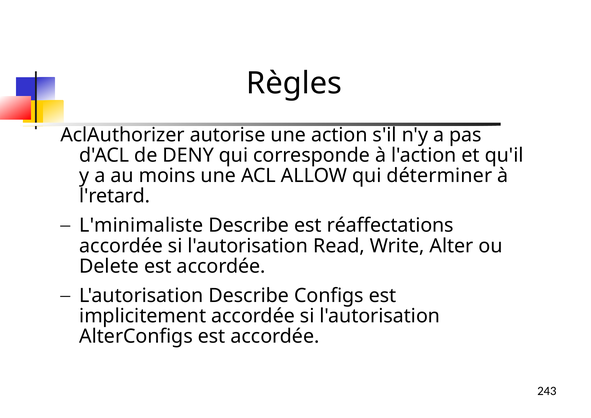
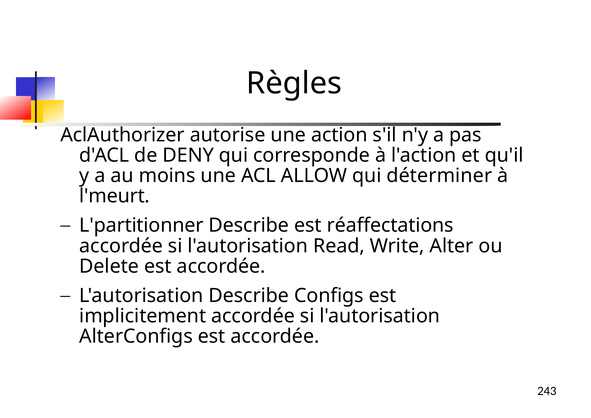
l'retard: l'retard -> l'meurt
L'minimaliste: L'minimaliste -> L'partitionner
